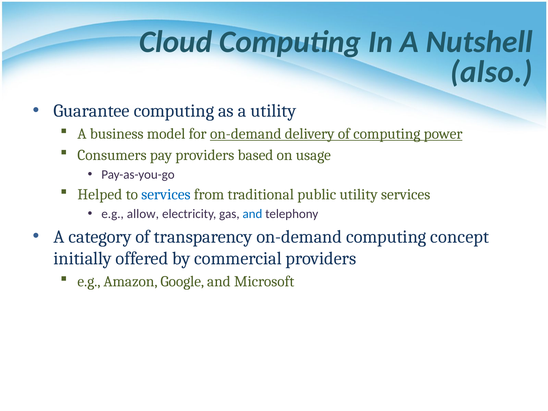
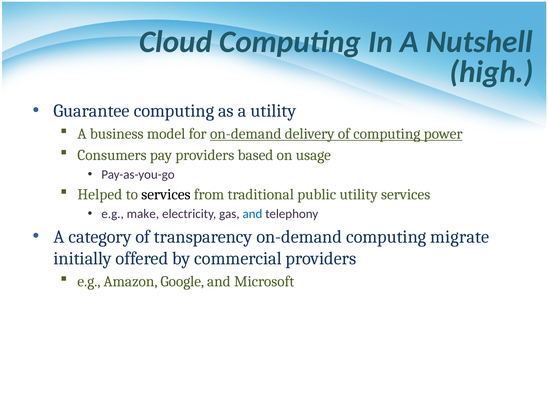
also: also -> high
services at (166, 195) colour: blue -> black
allow: allow -> make
concept: concept -> migrate
